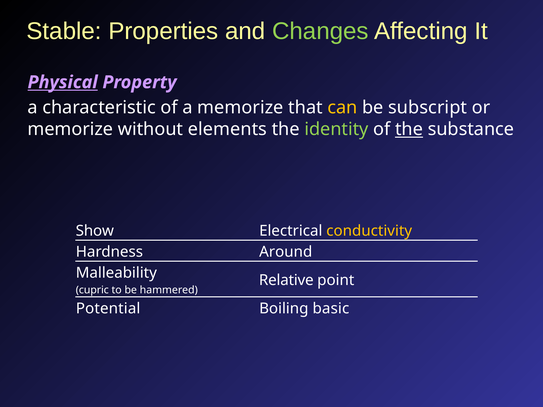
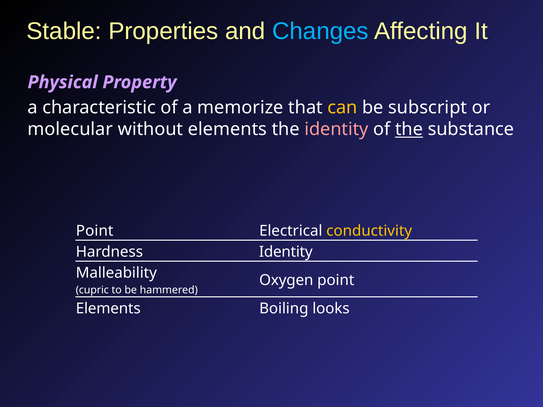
Changes colour: light green -> light blue
Physical underline: present -> none
memorize at (70, 129): memorize -> molecular
identity at (336, 129) colour: light green -> pink
Show at (95, 231): Show -> Point
Hardness Around: Around -> Identity
Relative: Relative -> Oxygen
Potential at (108, 309): Potential -> Elements
basic: basic -> looks
